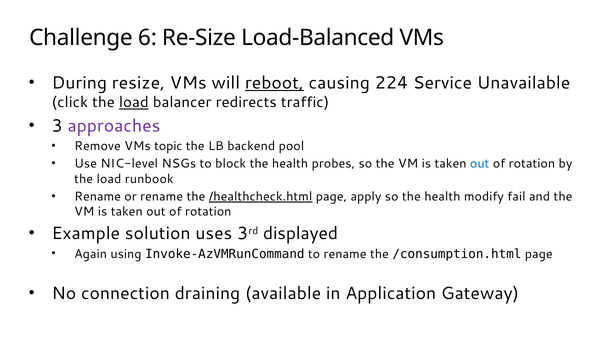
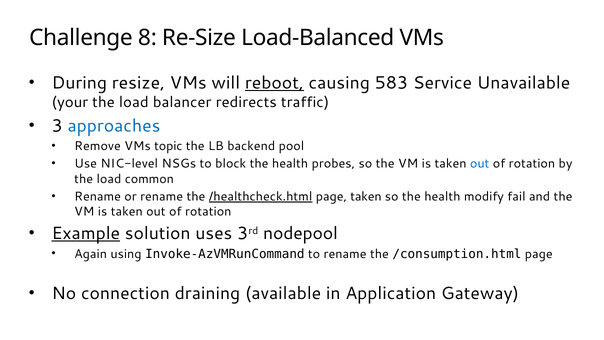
6: 6 -> 8
224: 224 -> 583
click: click -> your
load at (134, 102) underline: present -> none
approaches colour: purple -> blue
runbook: runbook -> common
page apply: apply -> taken
Example underline: none -> present
displayed: displayed -> nodepool
